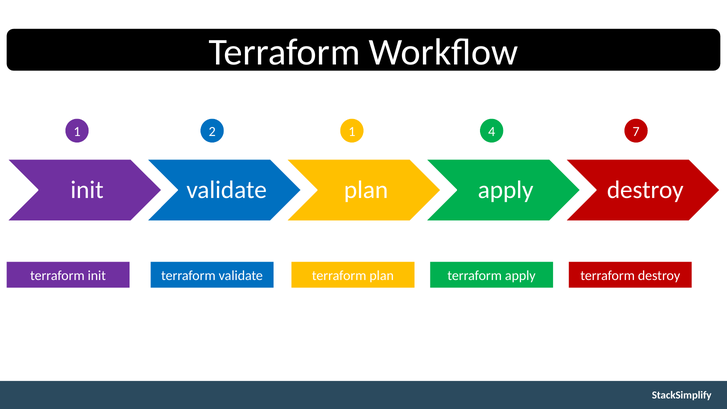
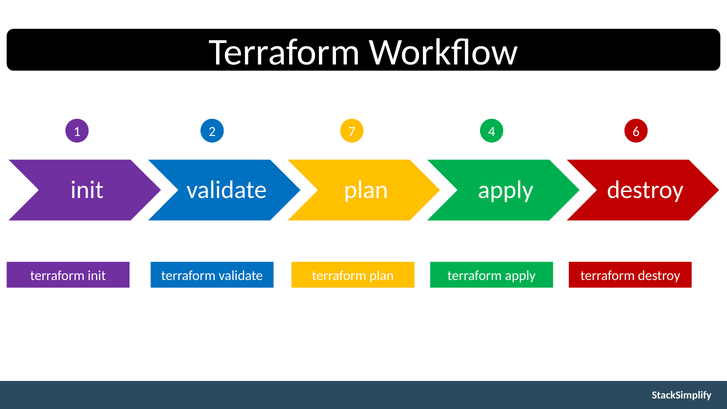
2 1: 1 -> 7
7: 7 -> 6
